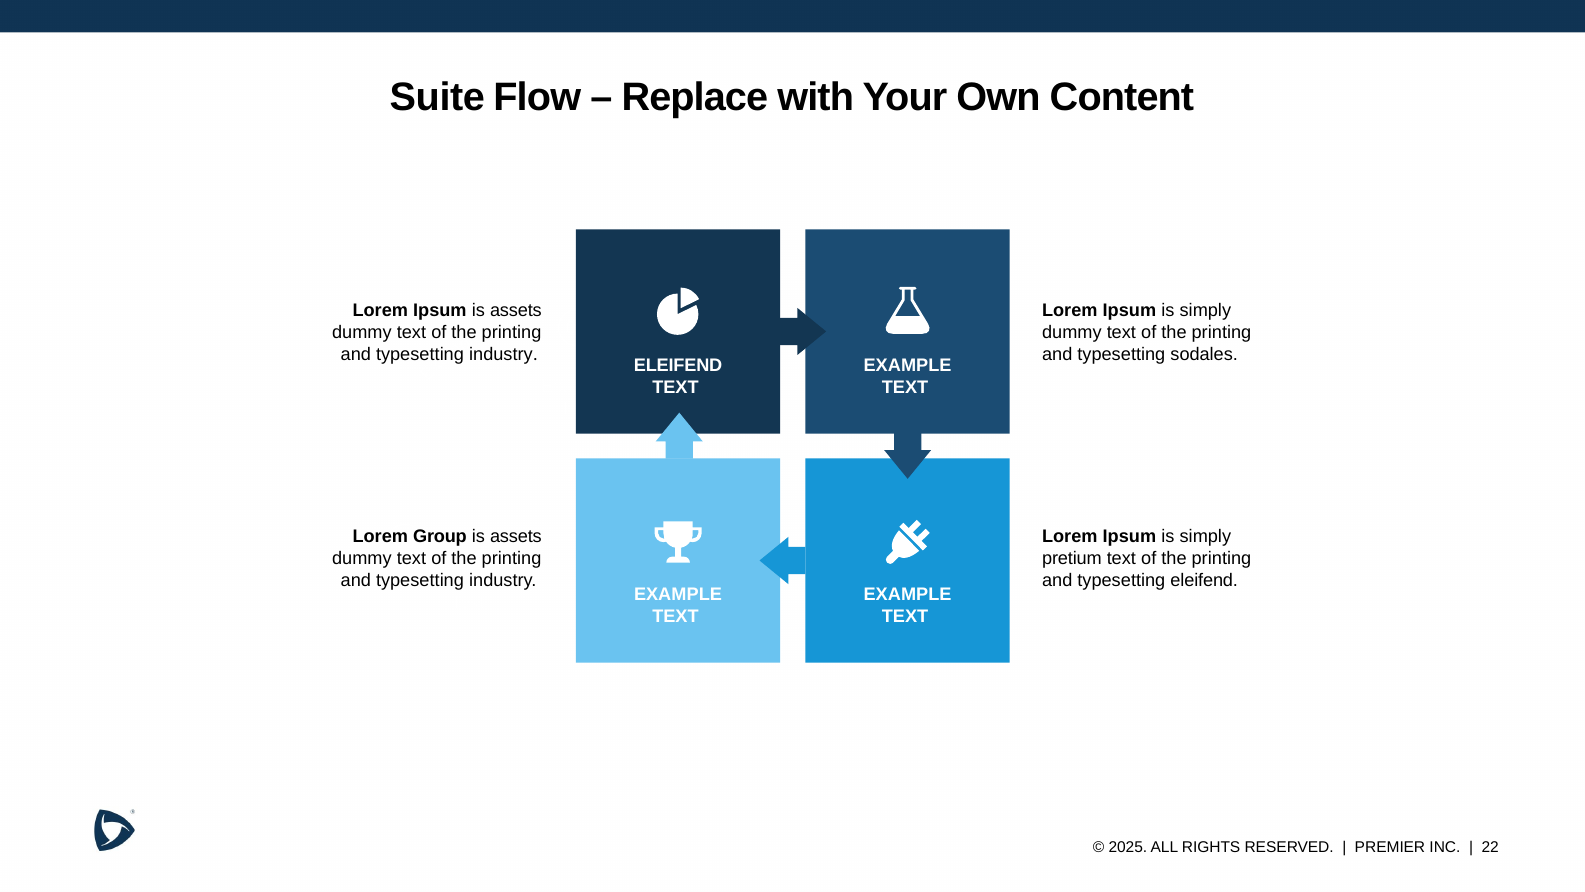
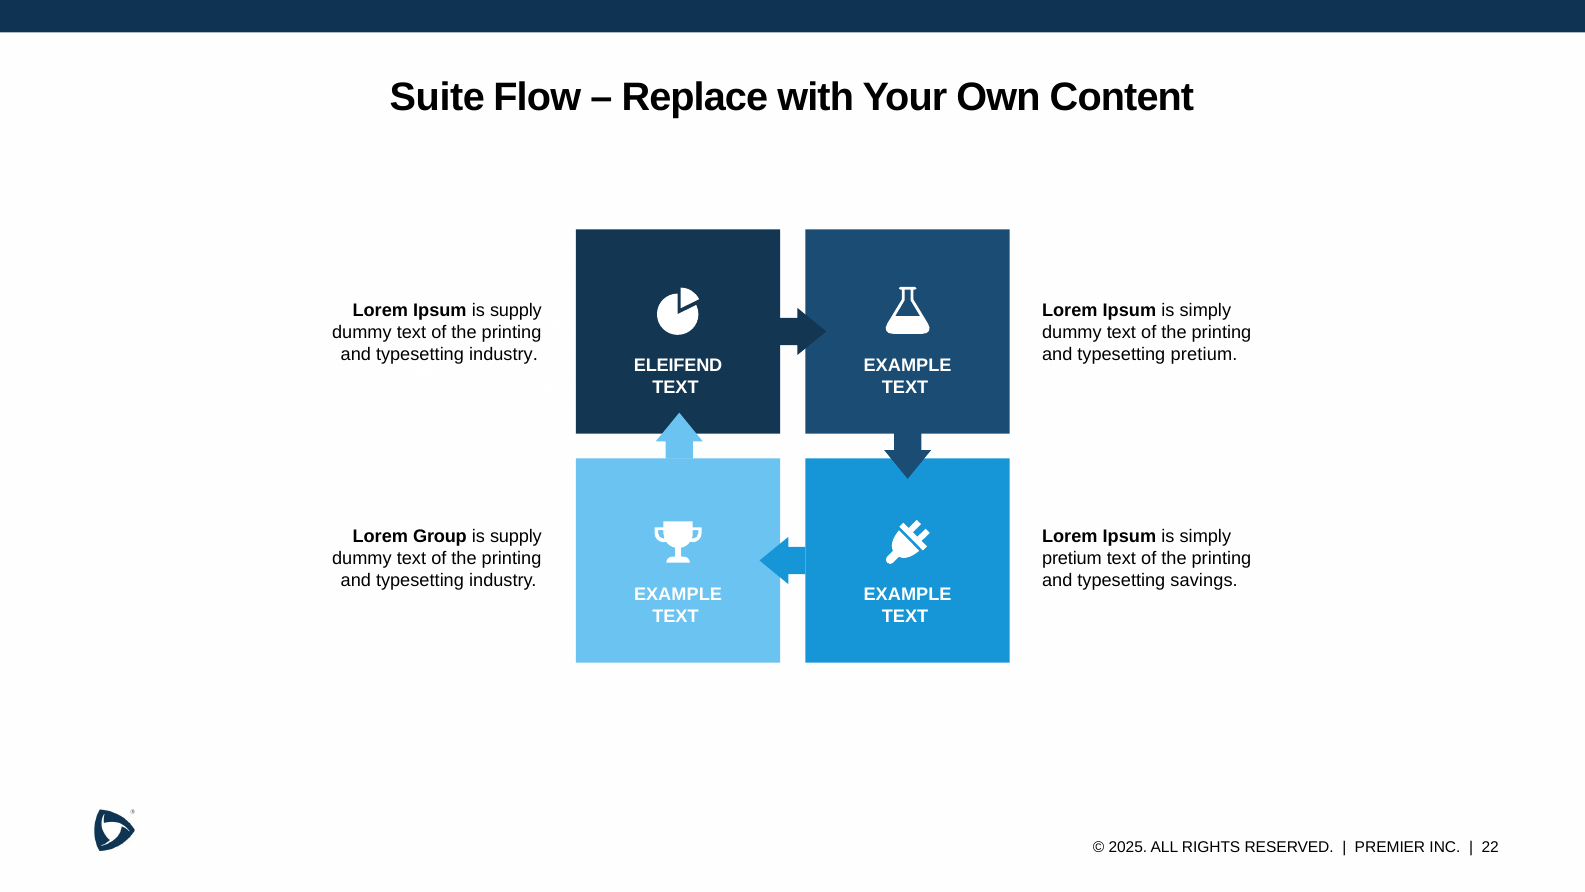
Ipsum is assets: assets -> supply
typesetting sodales: sodales -> pretium
assets at (516, 536): assets -> supply
typesetting eleifend: eleifend -> savings
